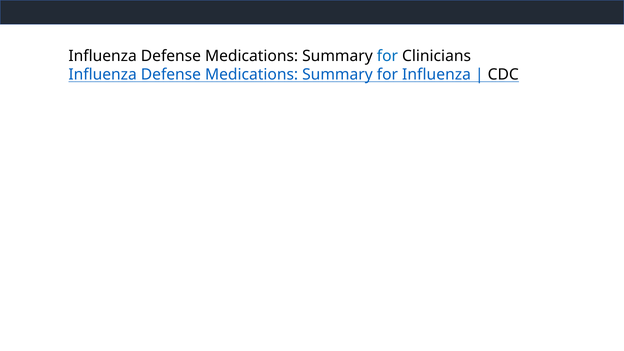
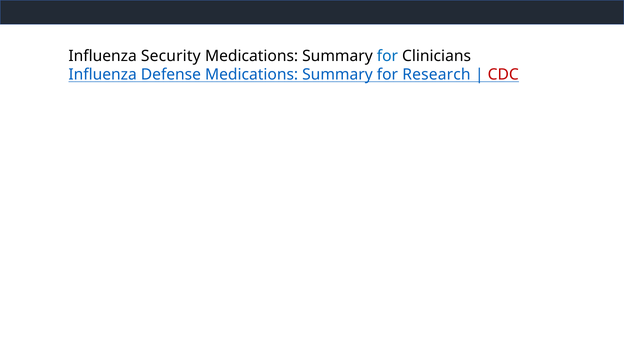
Defense at (171, 56): Defense -> Security
for Influenza: Influenza -> Research
CDC colour: black -> red
